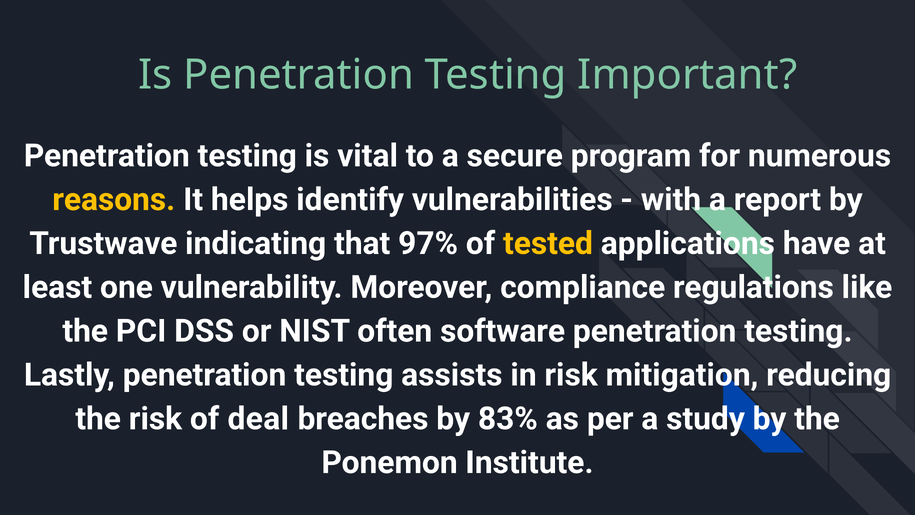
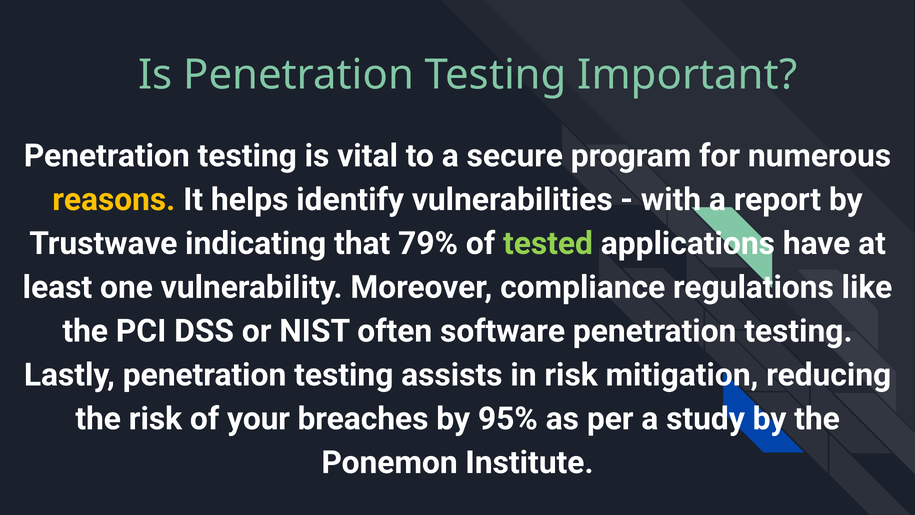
97%: 97% -> 79%
tested colour: yellow -> light green
deal: deal -> your
83%: 83% -> 95%
